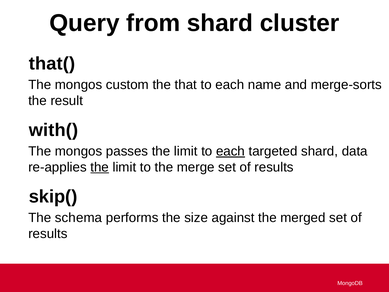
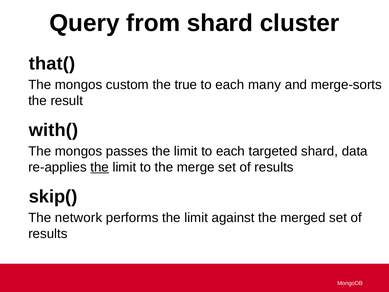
that: that -> true
name: name -> many
each at (230, 151) underline: present -> none
schema: schema -> network
performs the size: size -> limit
